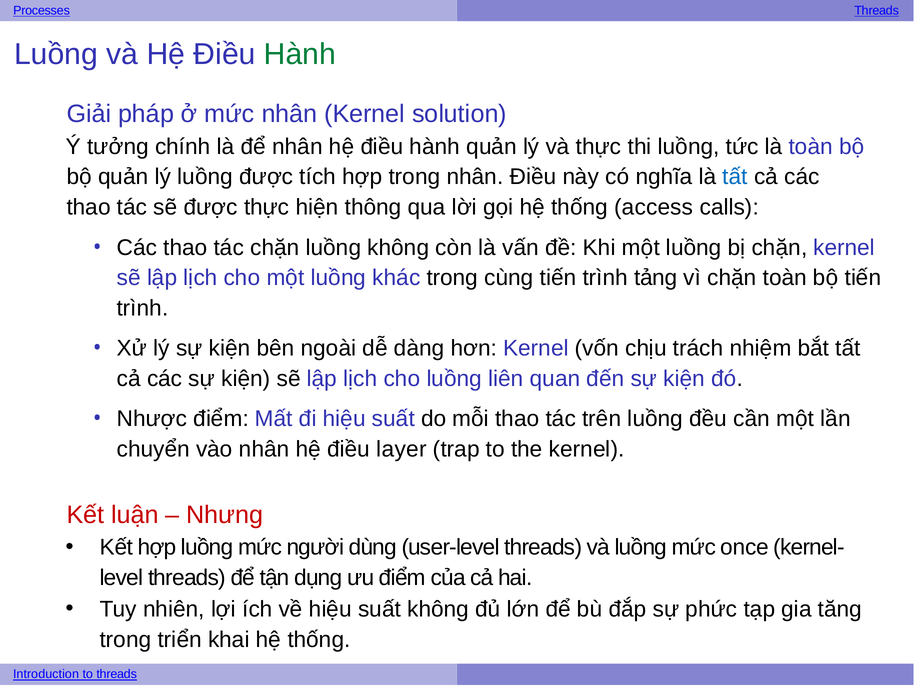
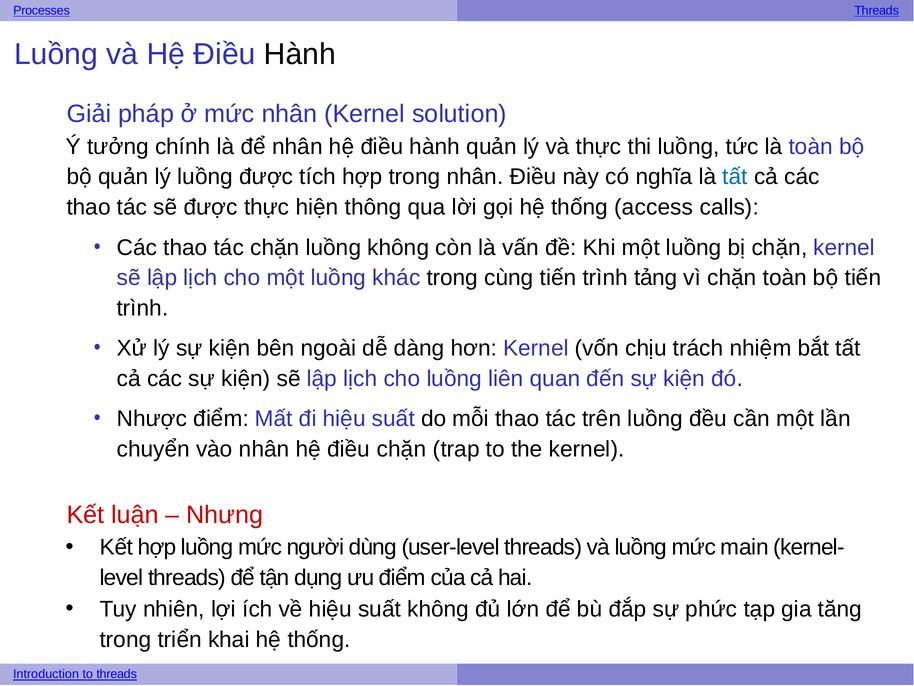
Hành at (300, 54) colour: green -> black
điều layer: layer -> chặn
once: once -> main
